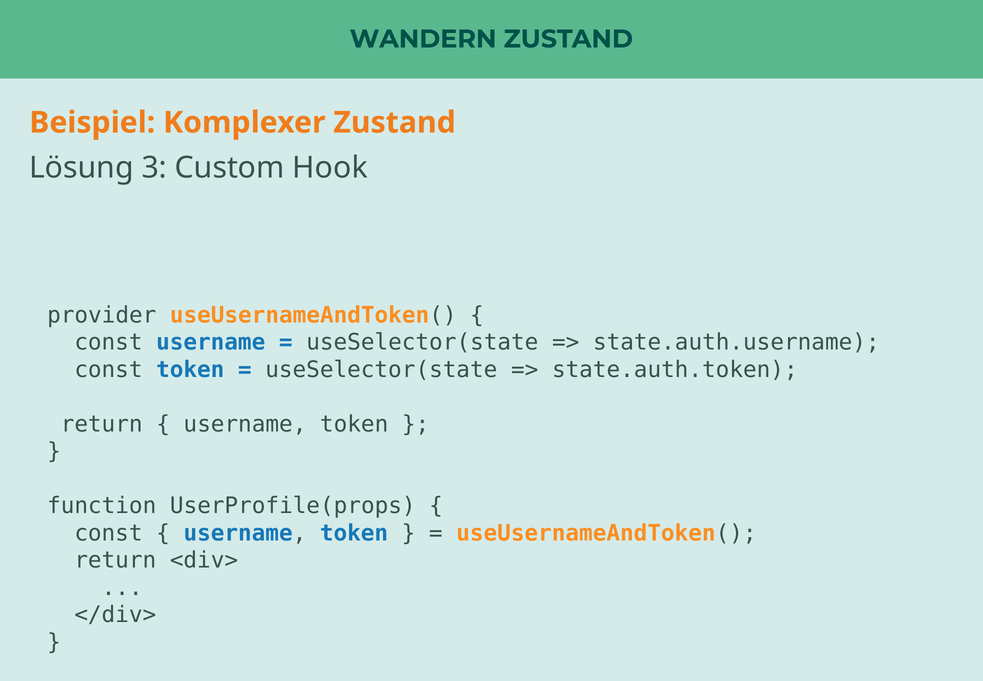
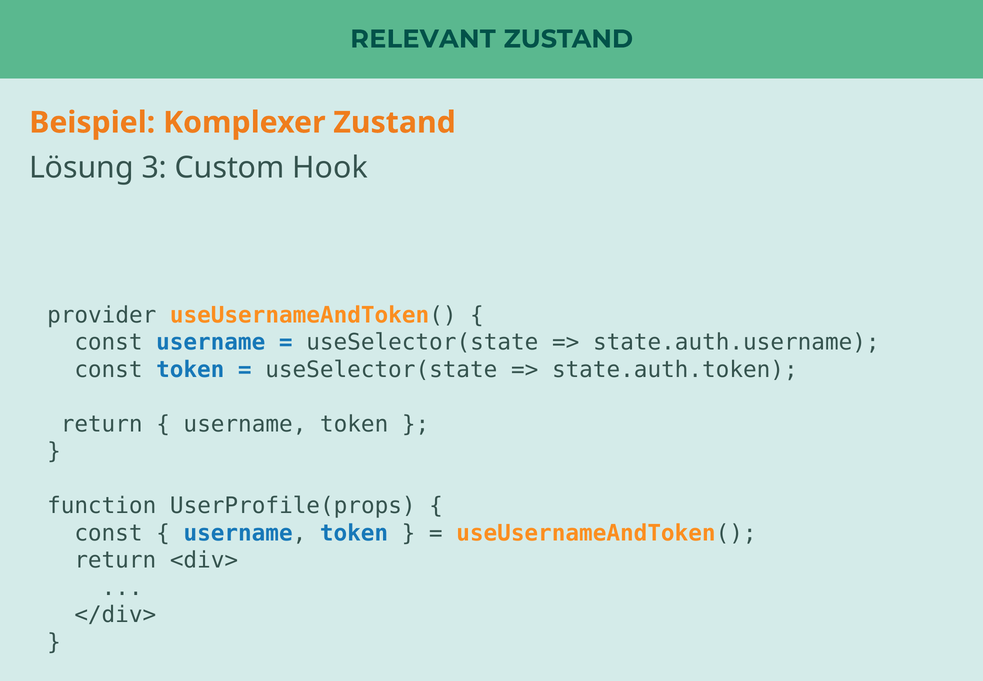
WANDERN: WANDERN -> RELEVANT
